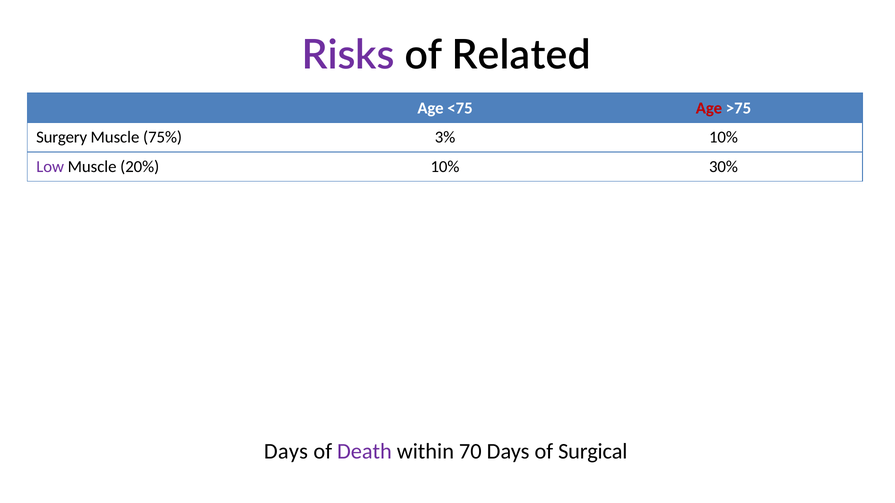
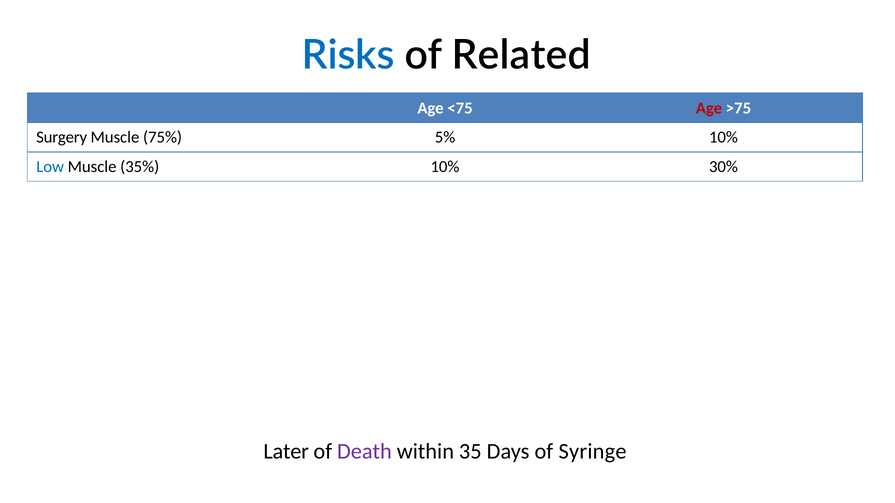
Risks colour: purple -> blue
3%: 3% -> 5%
Low colour: purple -> blue
20%: 20% -> 35%
Days at (286, 452): Days -> Later
70: 70 -> 35
Surgical: Surgical -> Syringe
